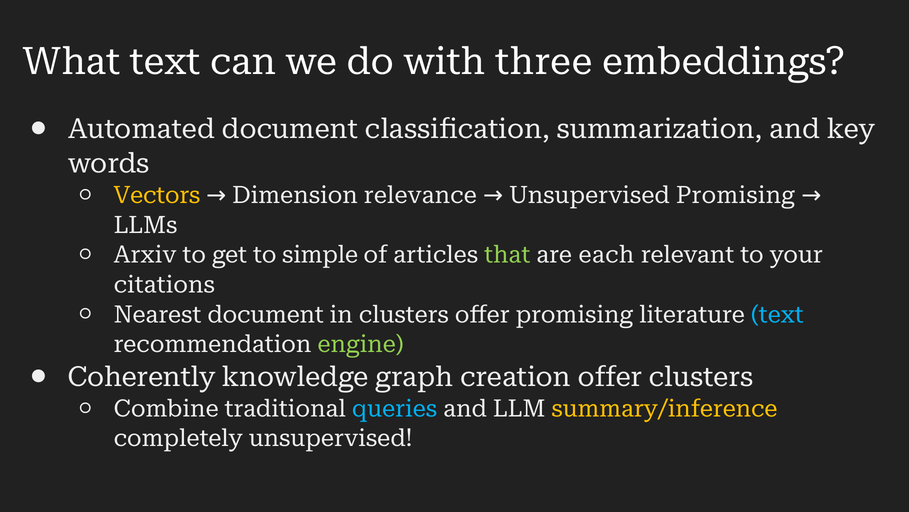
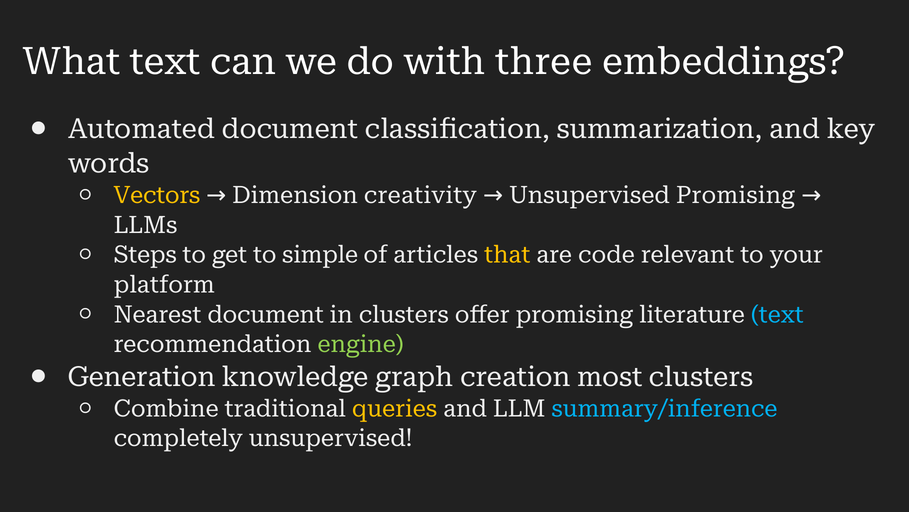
relevance: relevance -> creativity
Arxiv: Arxiv -> Steps
that colour: light green -> yellow
each: each -> code
citations: citations -> platform
Coherently: Coherently -> Generation
creation offer: offer -> most
queries colour: light blue -> yellow
summary/inference colour: yellow -> light blue
